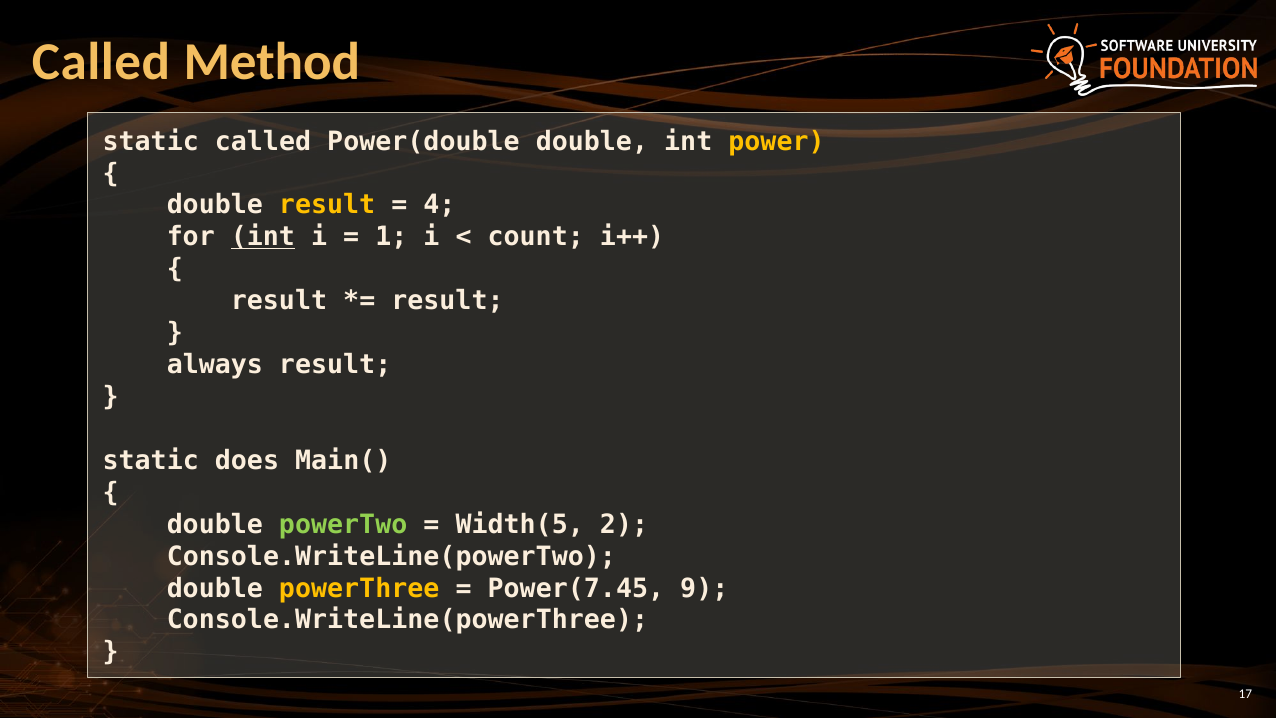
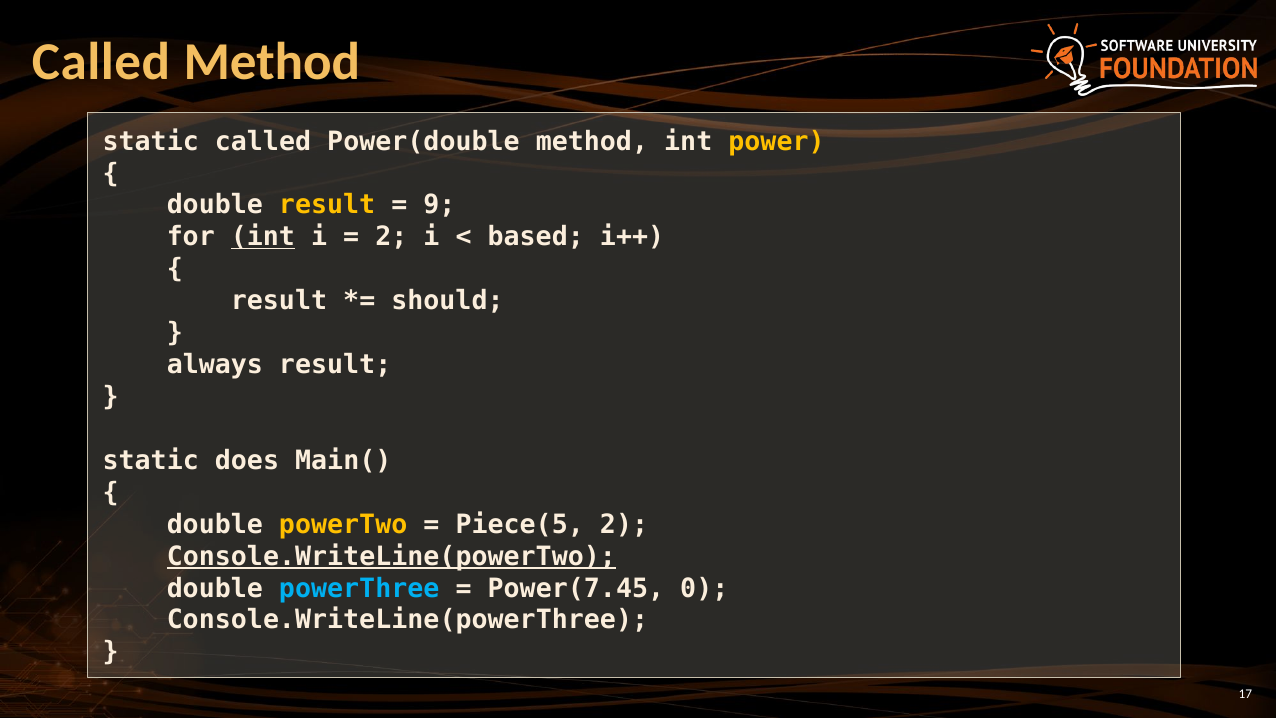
Power(double double: double -> method
4: 4 -> 9
1 at (391, 237): 1 -> 2
count: count -> based
result at (447, 301): result -> should
powerTwo colour: light green -> yellow
Width(5: Width(5 -> Piece(5
Console.WriteLine(powerTwo underline: none -> present
powerThree colour: yellow -> light blue
9: 9 -> 0
